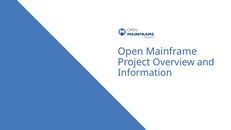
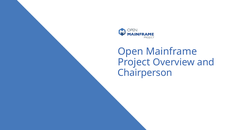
Information: Information -> Chairperson
